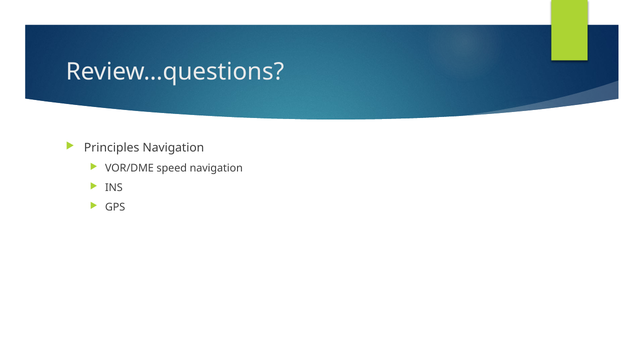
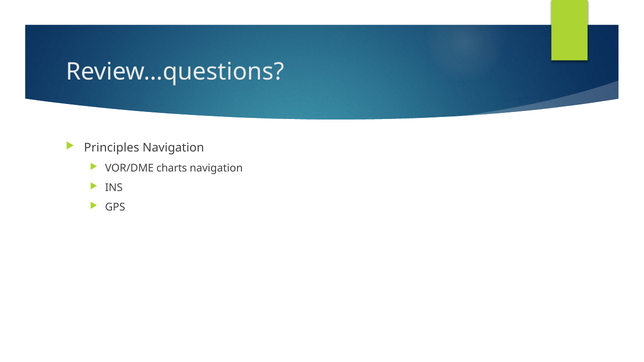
speed: speed -> charts
